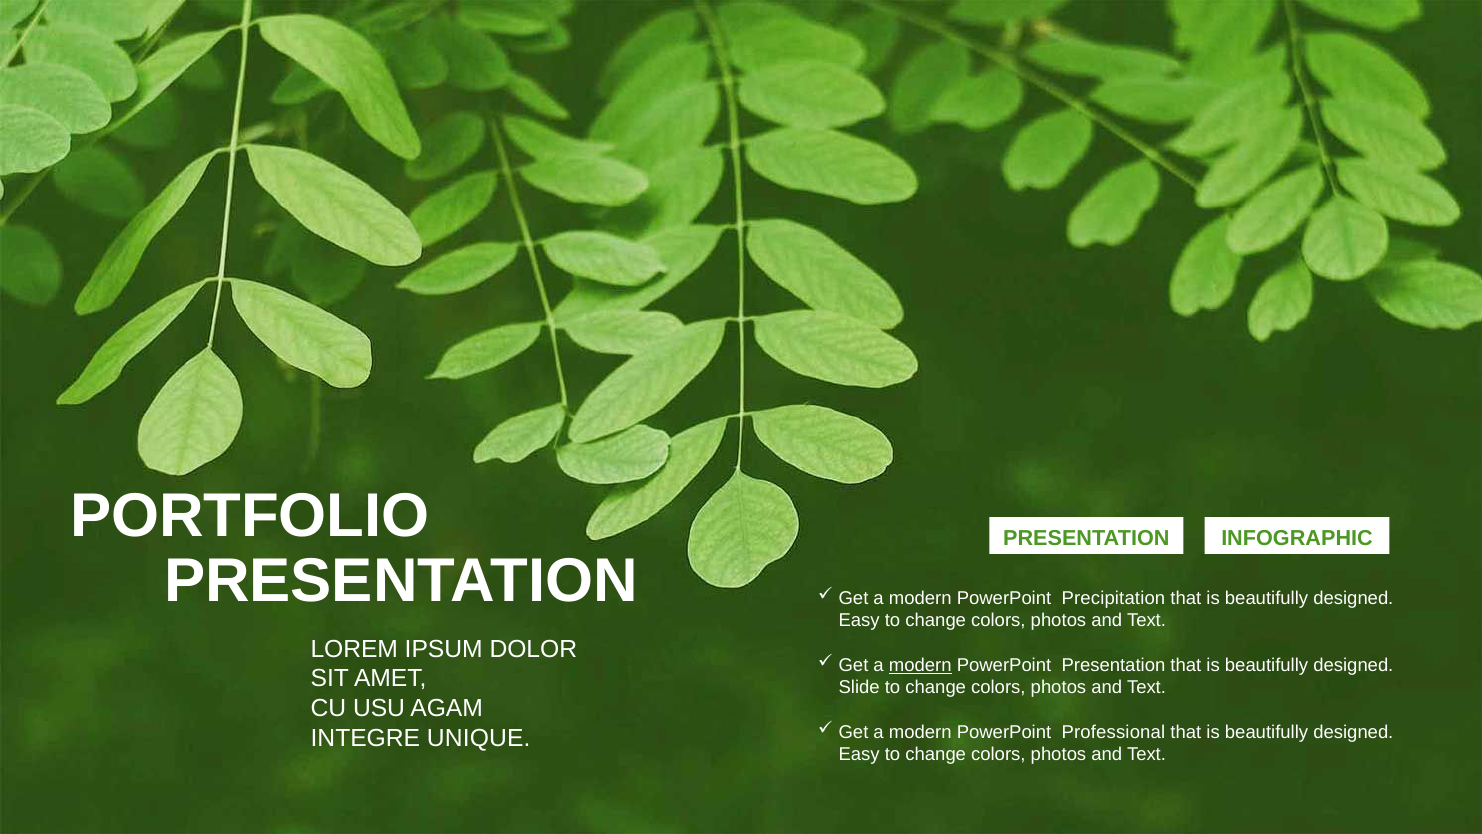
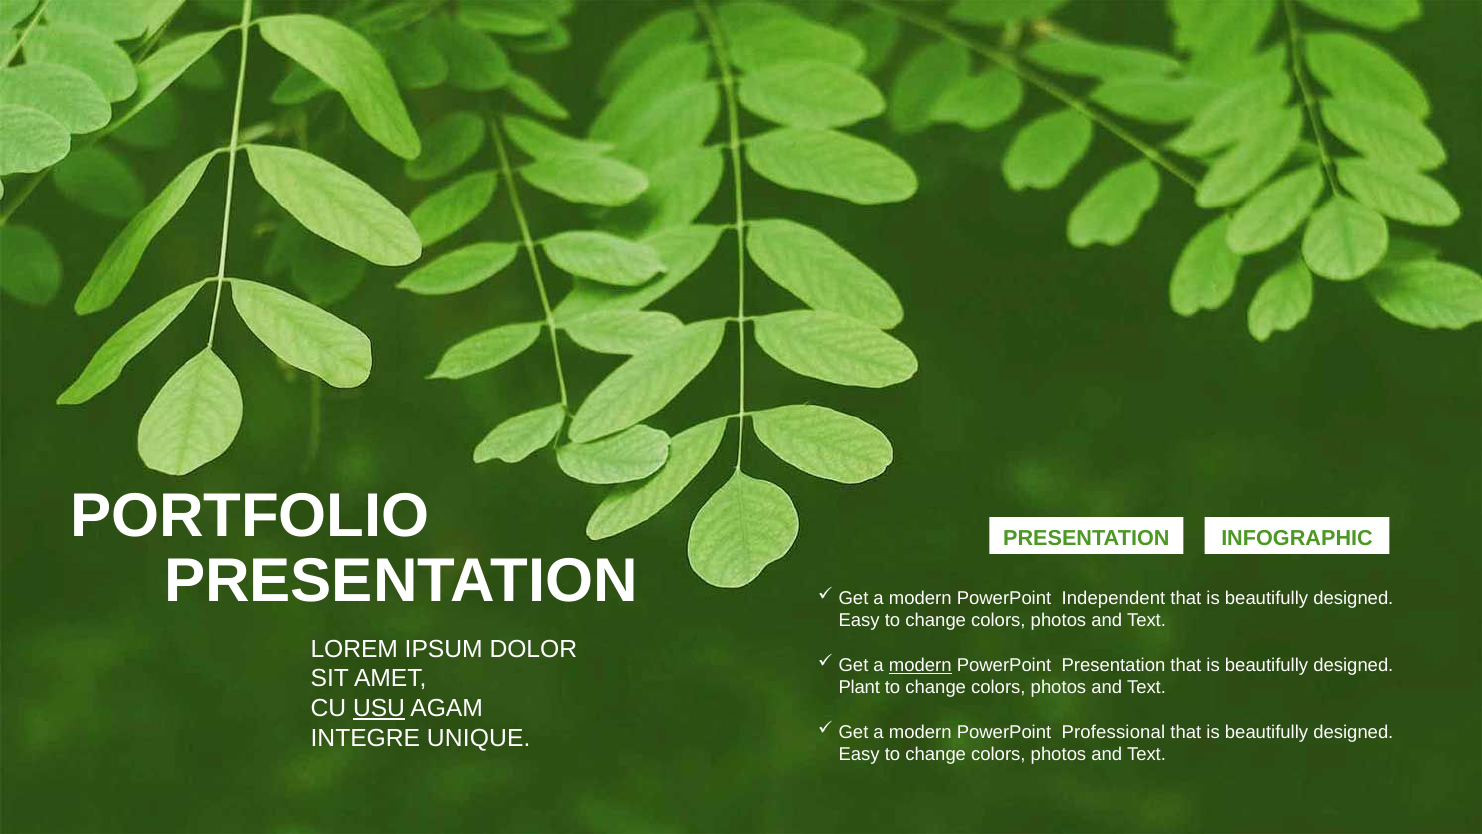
Precipitation: Precipitation -> Independent
Slide: Slide -> Plant
USU underline: none -> present
